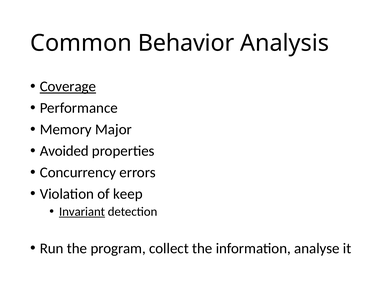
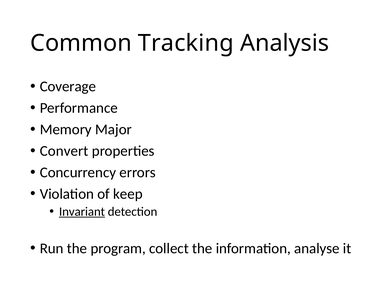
Behavior: Behavior -> Tracking
Coverage underline: present -> none
Avoided: Avoided -> Convert
